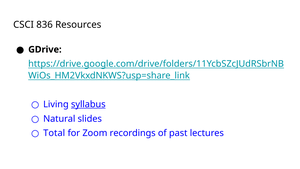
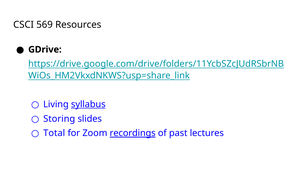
836: 836 -> 569
Natural: Natural -> Storing
recordings underline: none -> present
